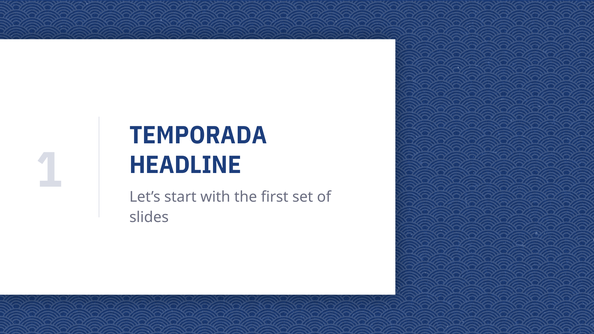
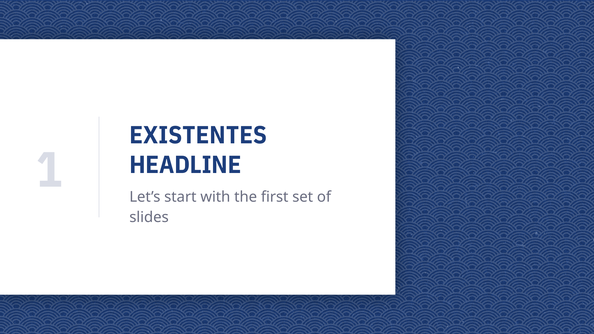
TEMPORADA: TEMPORADA -> EXISTENTES
